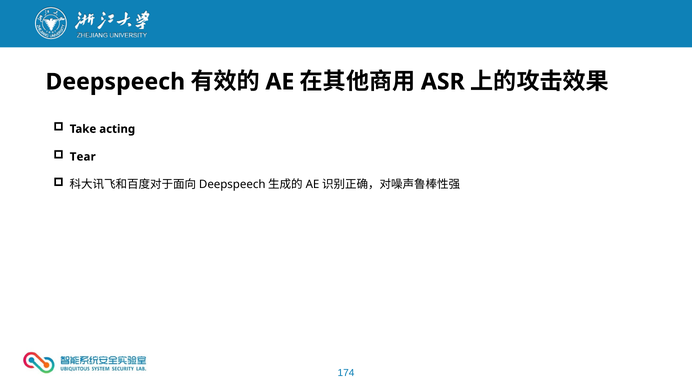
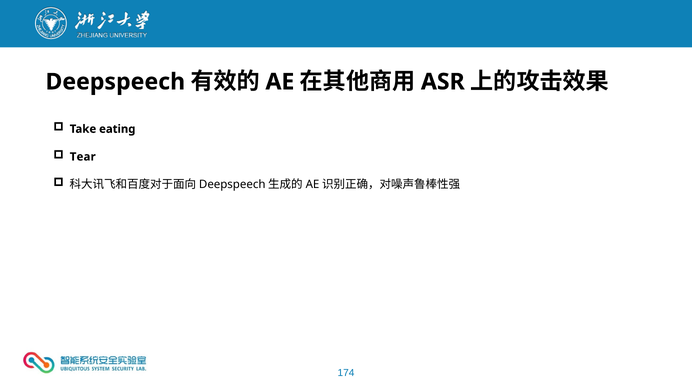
acting: acting -> eating
